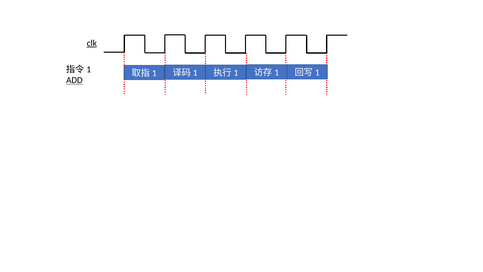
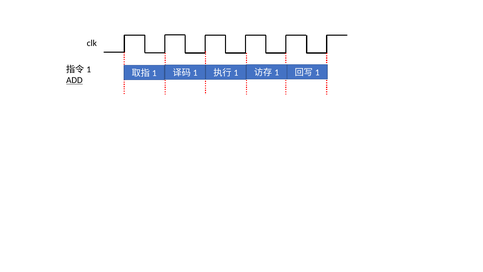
clk underline: present -> none
